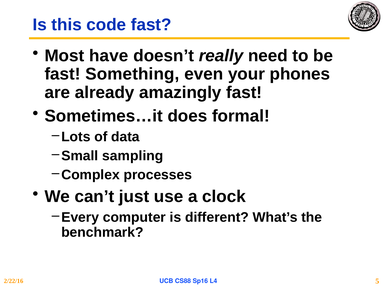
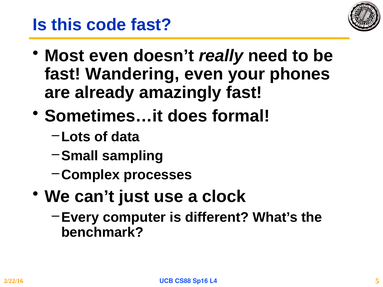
Most have: have -> even
Something: Something -> Wandering
